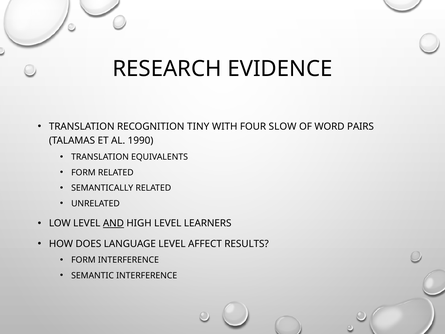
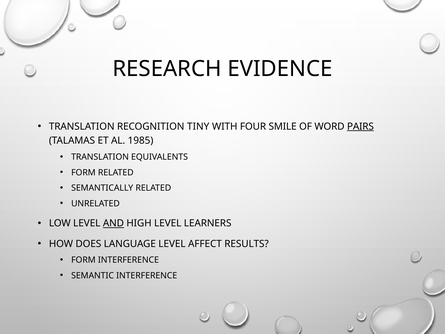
SLOW: SLOW -> SMILE
PAIRS underline: none -> present
1990: 1990 -> 1985
